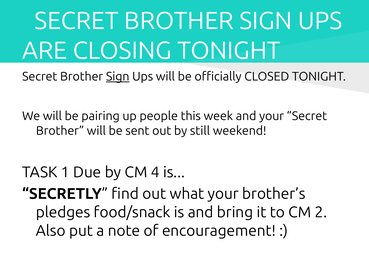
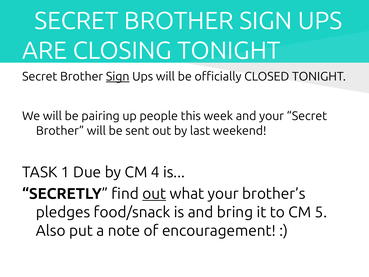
still: still -> last
out at (154, 194) underline: none -> present
2: 2 -> 5
